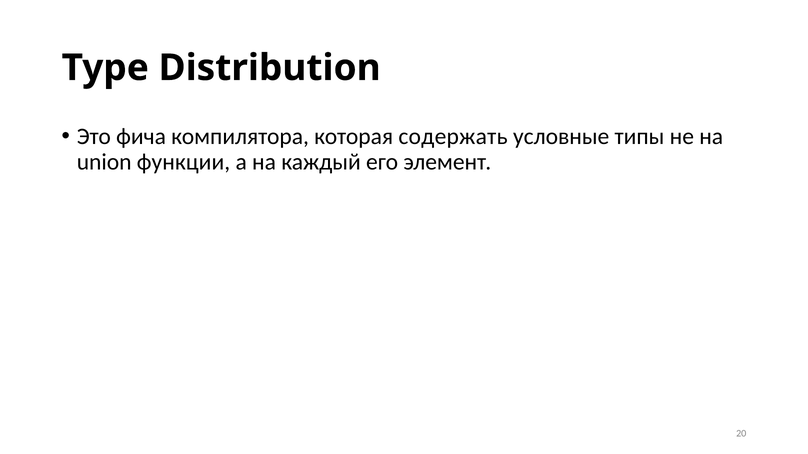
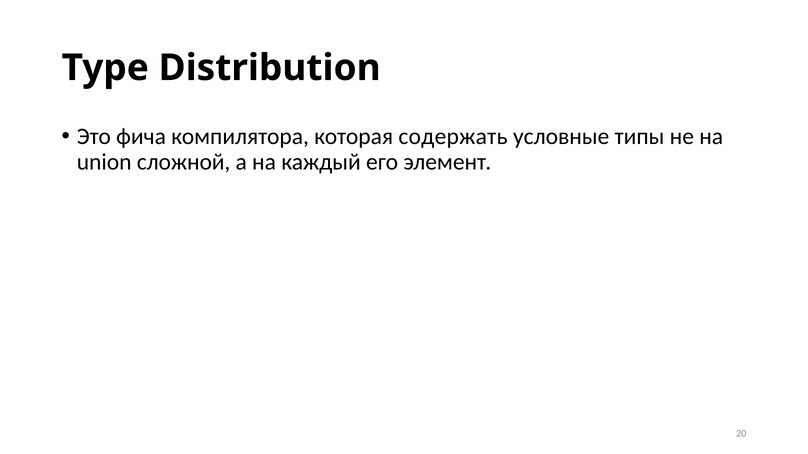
функции: функции -> сложной
